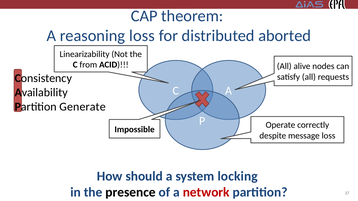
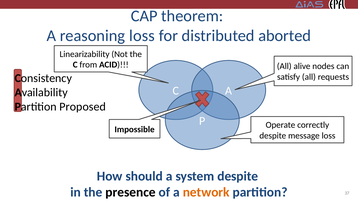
Generate: Generate -> Proposed
system locking: locking -> despite
network colour: red -> orange
